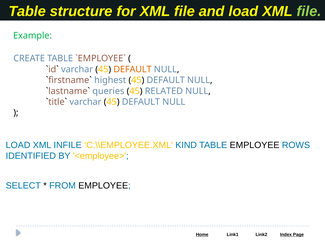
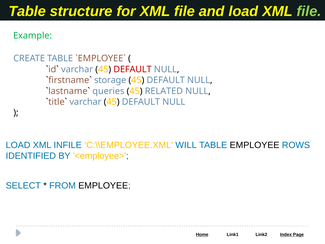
DEFAULT at (133, 69) colour: orange -> red
highest: highest -> storage
KIND: KIND -> WILL
